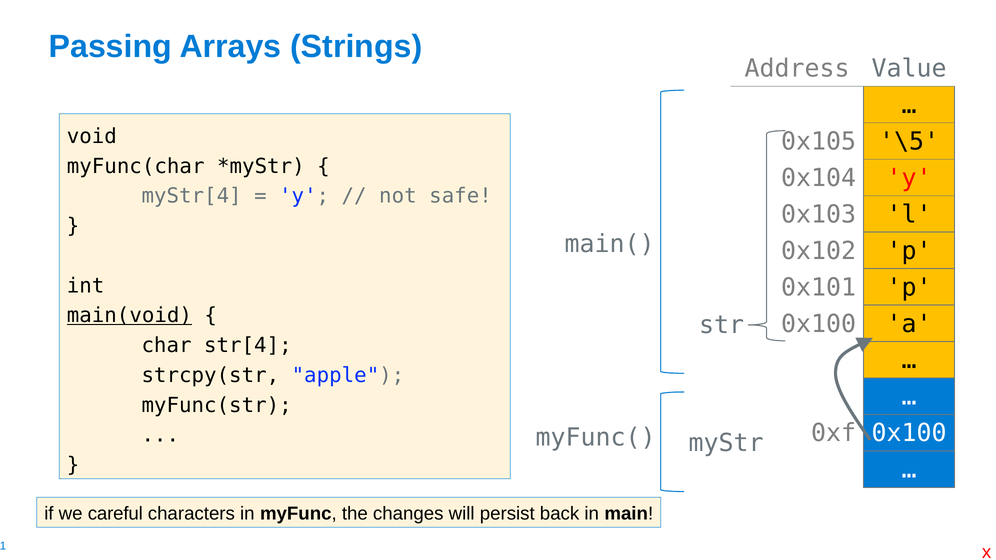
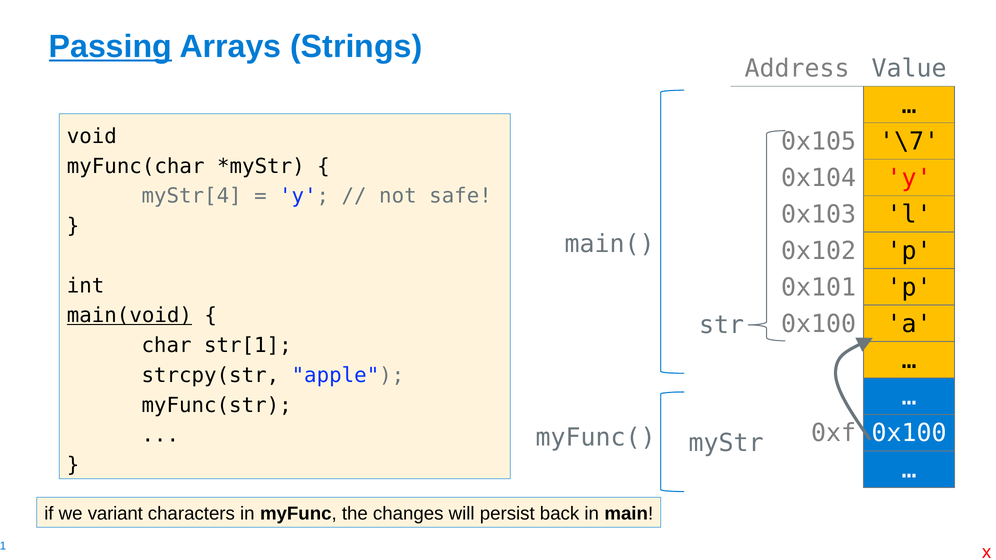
Passing underline: none -> present
\5: \5 -> \7
str[4: str[4 -> str[1
careful: careful -> variant
